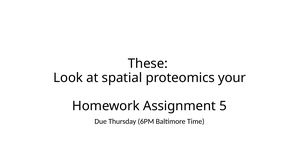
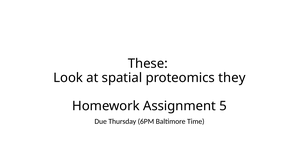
your: your -> they
